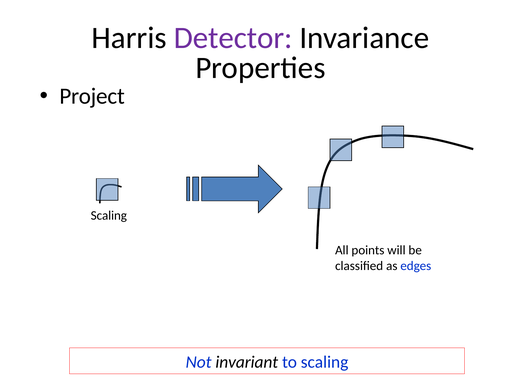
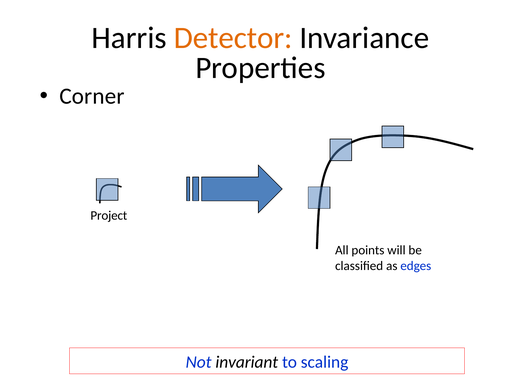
Detector colour: purple -> orange
Project: Project -> Corner
Scaling at (109, 215): Scaling -> Project
